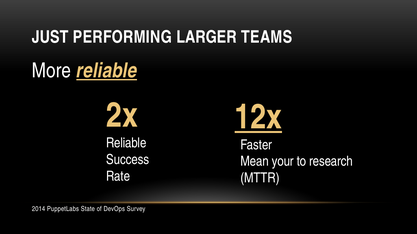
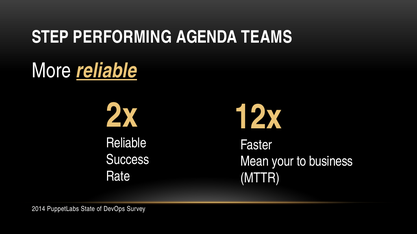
JUST: JUST -> STEP
LARGER: LARGER -> AGENDA
12x underline: present -> none
research: research -> business
